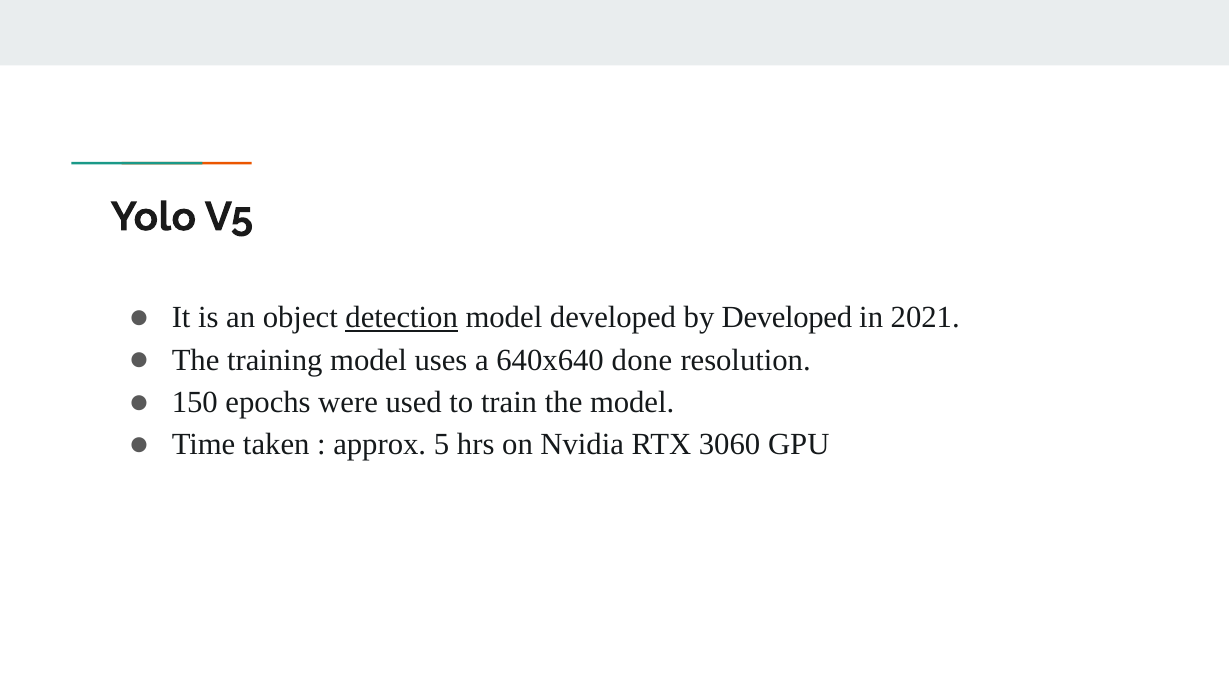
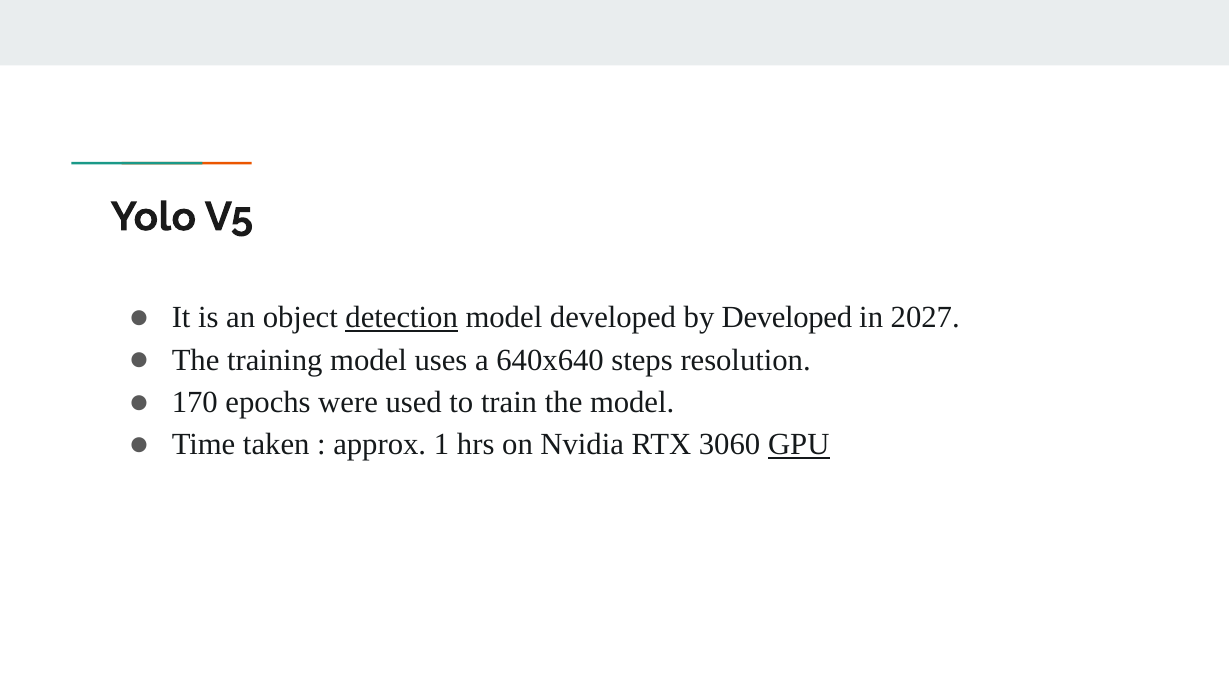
2021: 2021 -> 2027
done: done -> steps
150: 150 -> 170
5: 5 -> 1
GPU underline: none -> present
